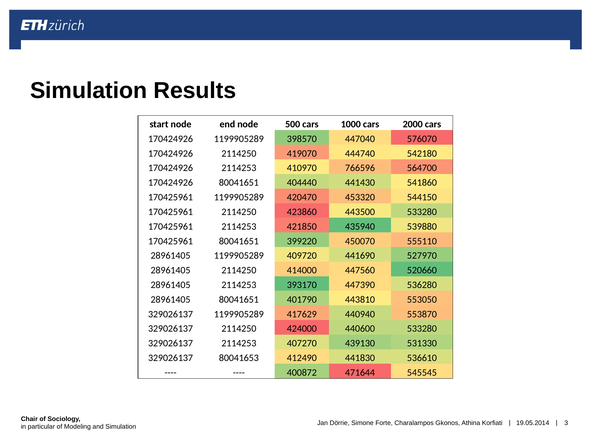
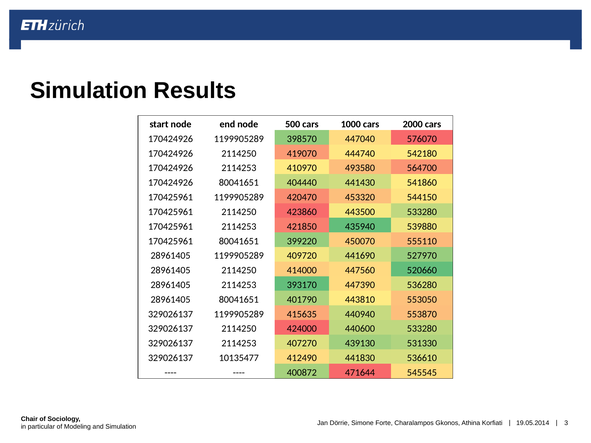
766596: 766596 -> 493580
417629: 417629 -> 415635
80041653: 80041653 -> 10135477
